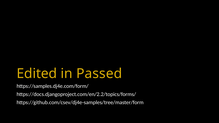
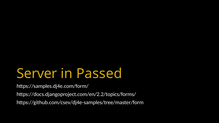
Edited: Edited -> Server
